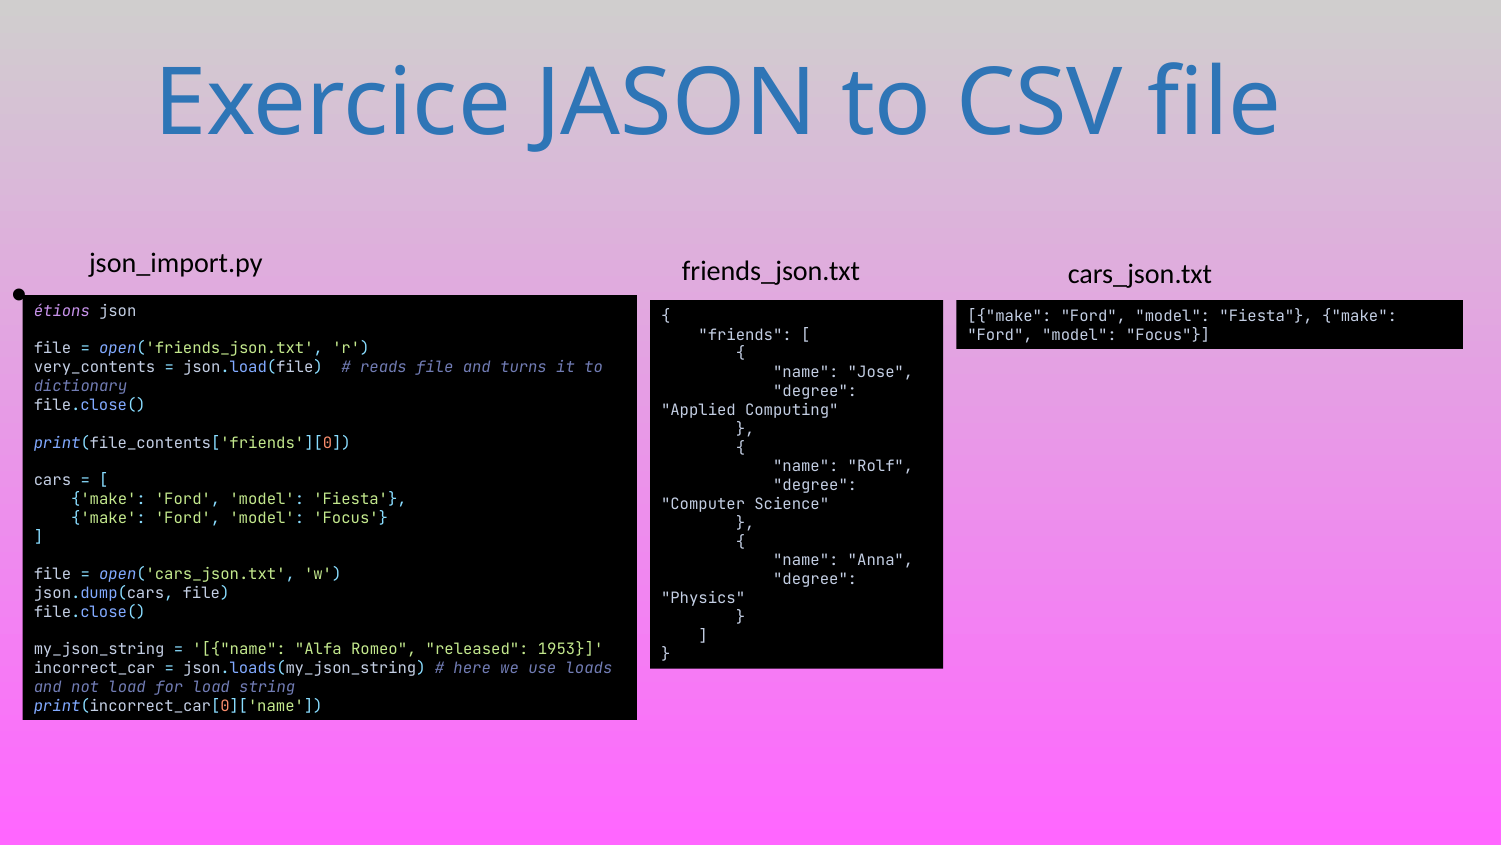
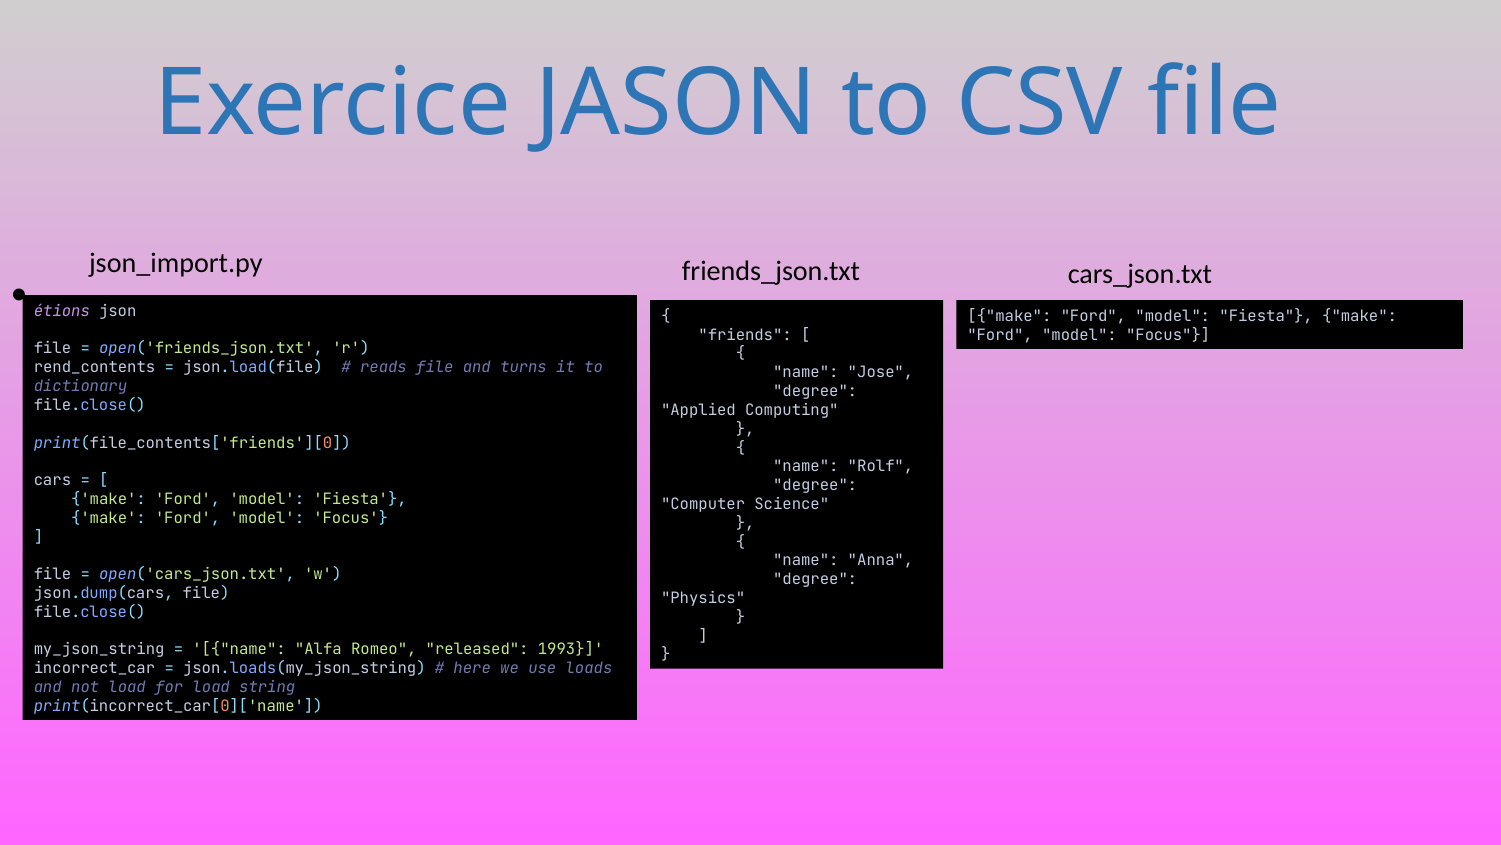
very_contents: very_contents -> rend_contents
1953: 1953 -> 1993
